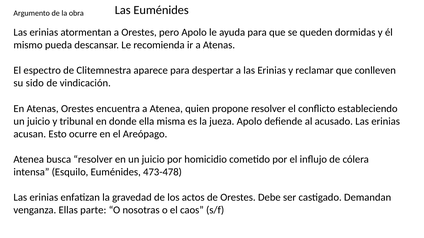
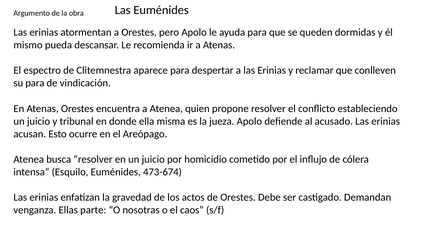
su sido: sido -> para
473-478: 473-478 -> 473-674
